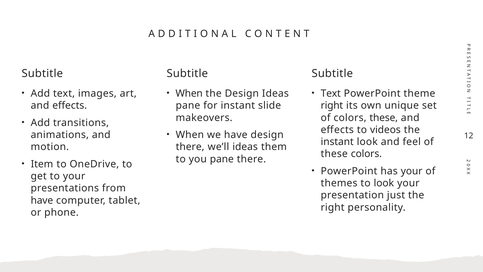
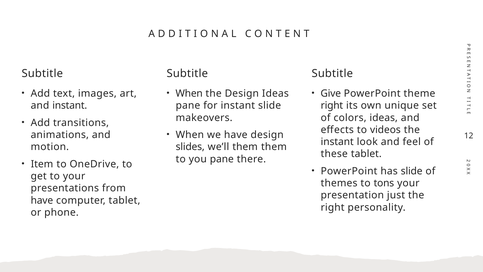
Text at (331, 93): Text -> Give
effects at (70, 106): effects -> instant
colors these: these -> ideas
there at (190, 147): there -> slides
we’ll ideas: ideas -> them
these colors: colors -> tablet
has your: your -> slide
to look: look -> tons
